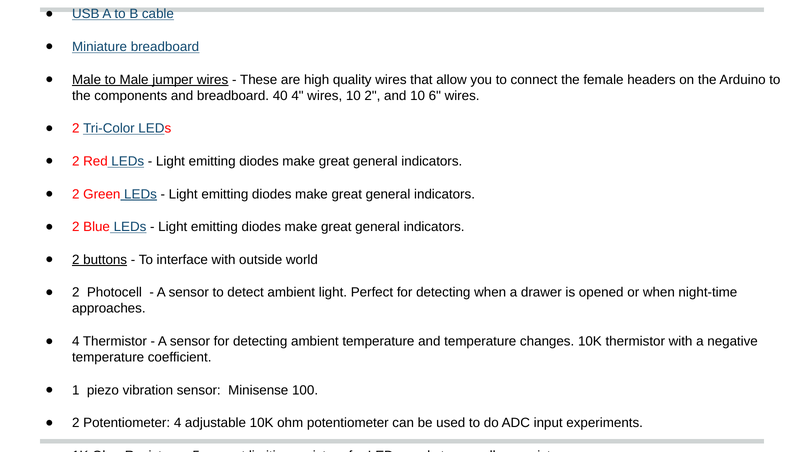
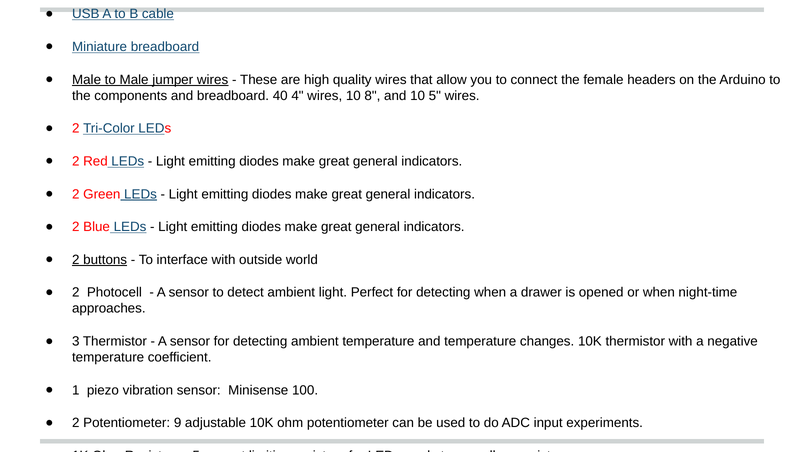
10 2: 2 -> 8
10 6: 6 -> 5
4 at (76, 342): 4 -> 3
Potentiometer 4: 4 -> 9
